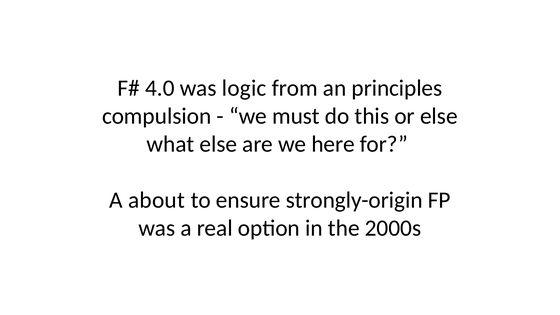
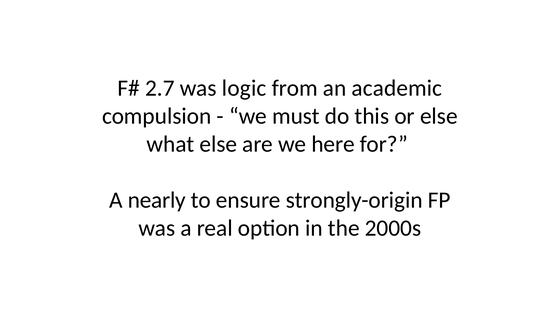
4.0: 4.0 -> 2.7
principles: principles -> academic
about: about -> nearly
